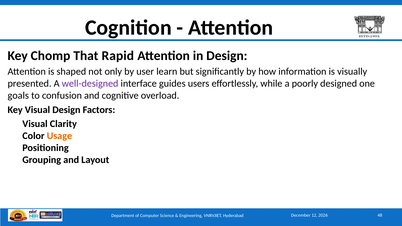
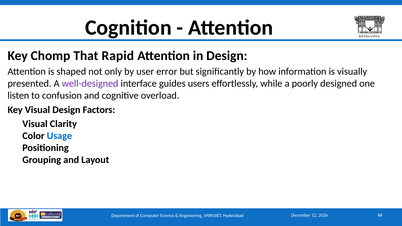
learn: learn -> error
goals: goals -> listen
Usage colour: orange -> blue
